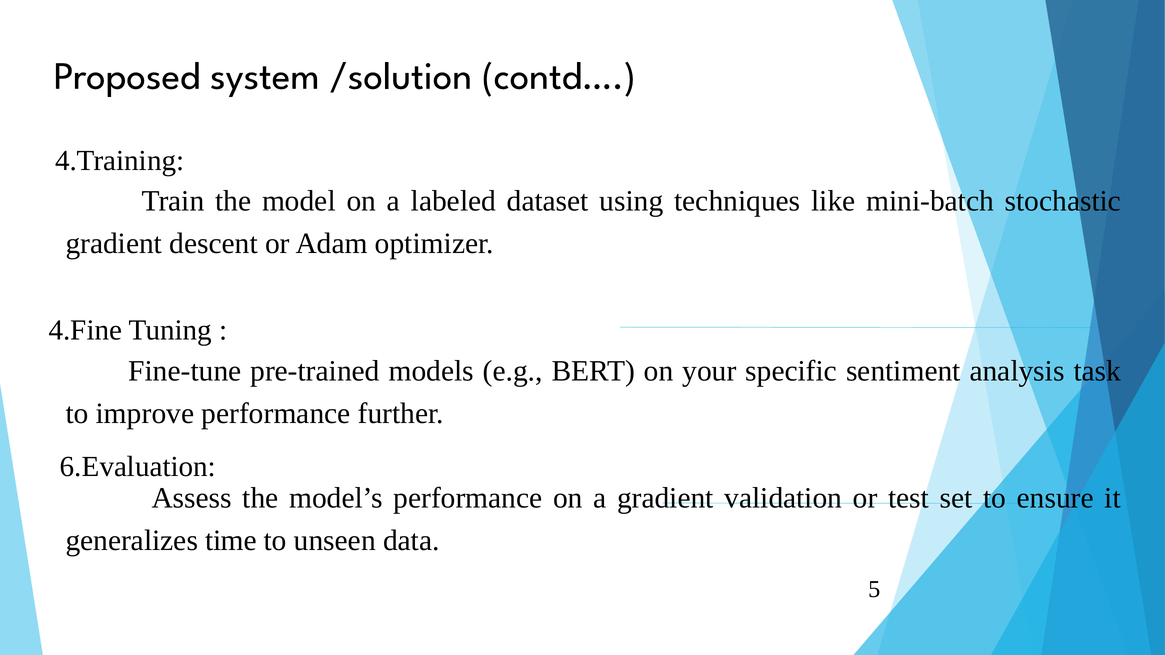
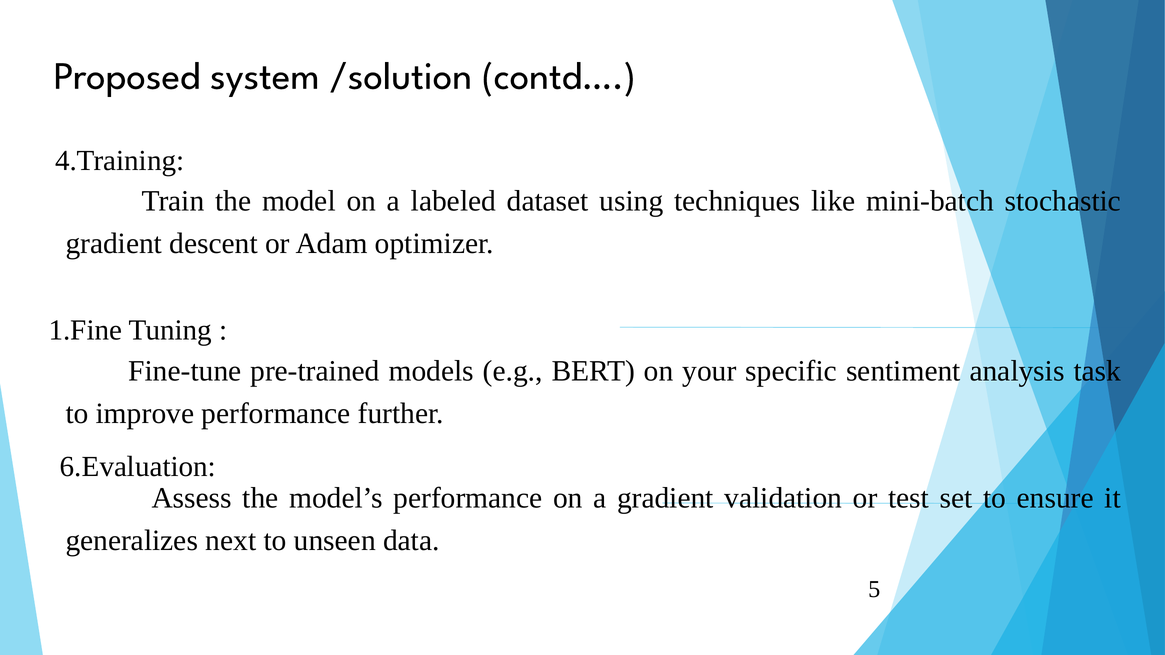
4.Fine: 4.Fine -> 1.Fine
time: time -> next
